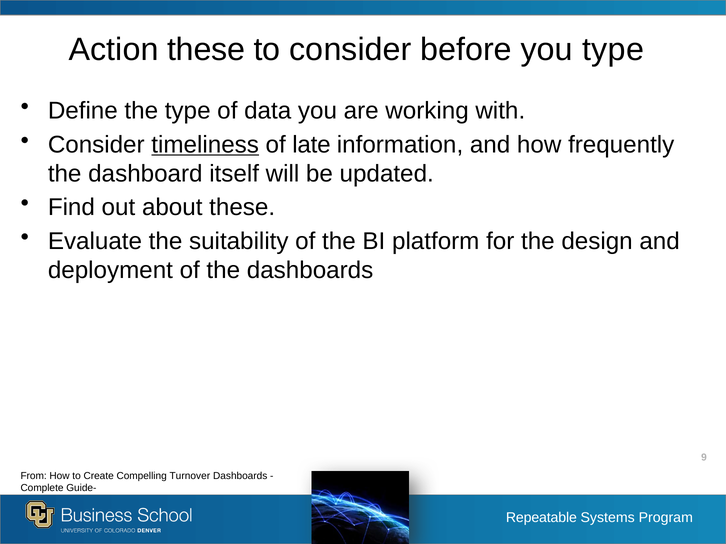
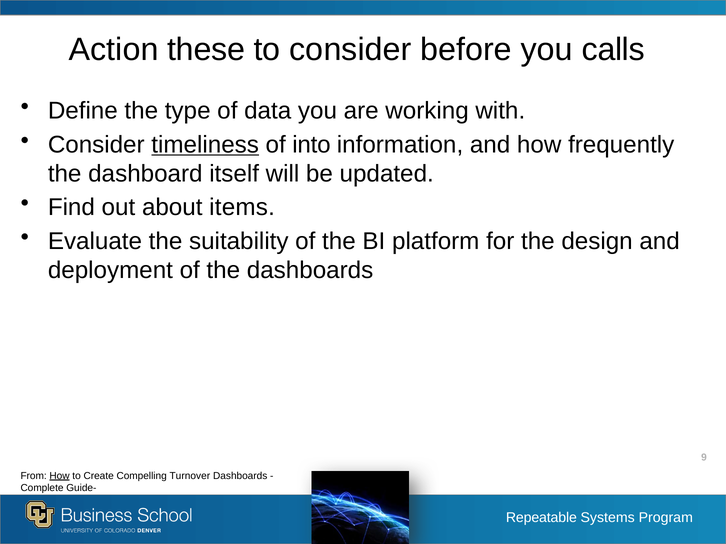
you type: type -> calls
late: late -> into
about these: these -> items
How at (60, 476) underline: none -> present
